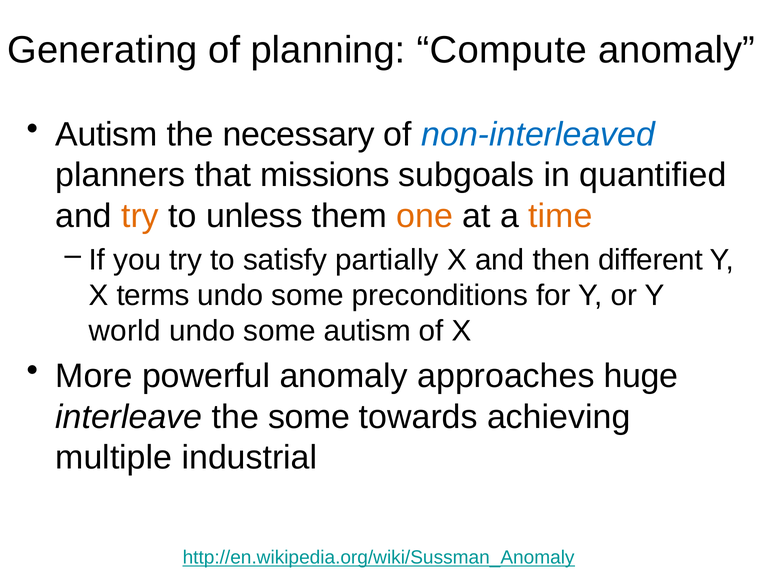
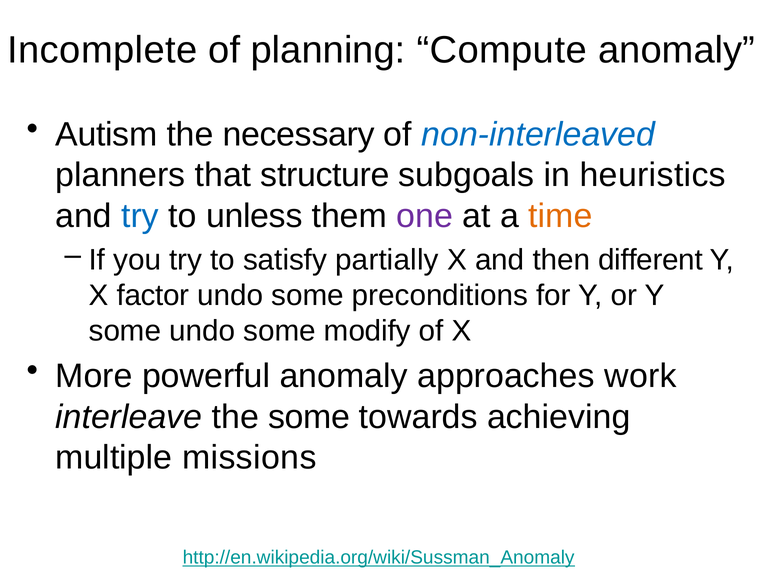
Generating: Generating -> Incomplete
missions: missions -> structure
quantified: quantified -> heuristics
try at (140, 216) colour: orange -> blue
one colour: orange -> purple
terms: terms -> factor
world at (125, 331): world -> some
some autism: autism -> modify
huge: huge -> work
industrial: industrial -> missions
